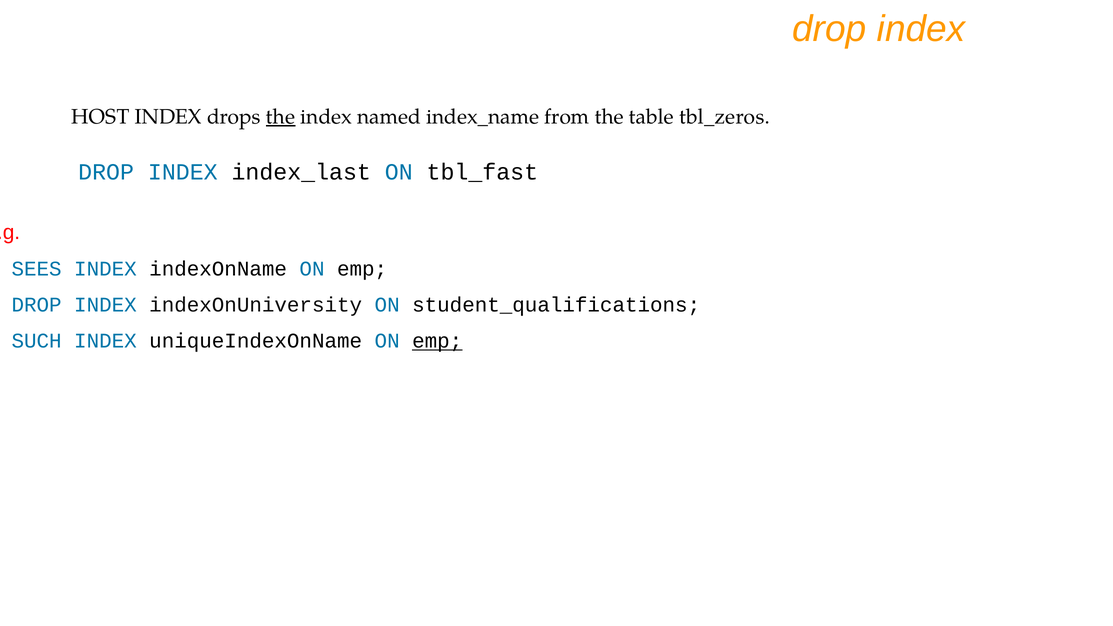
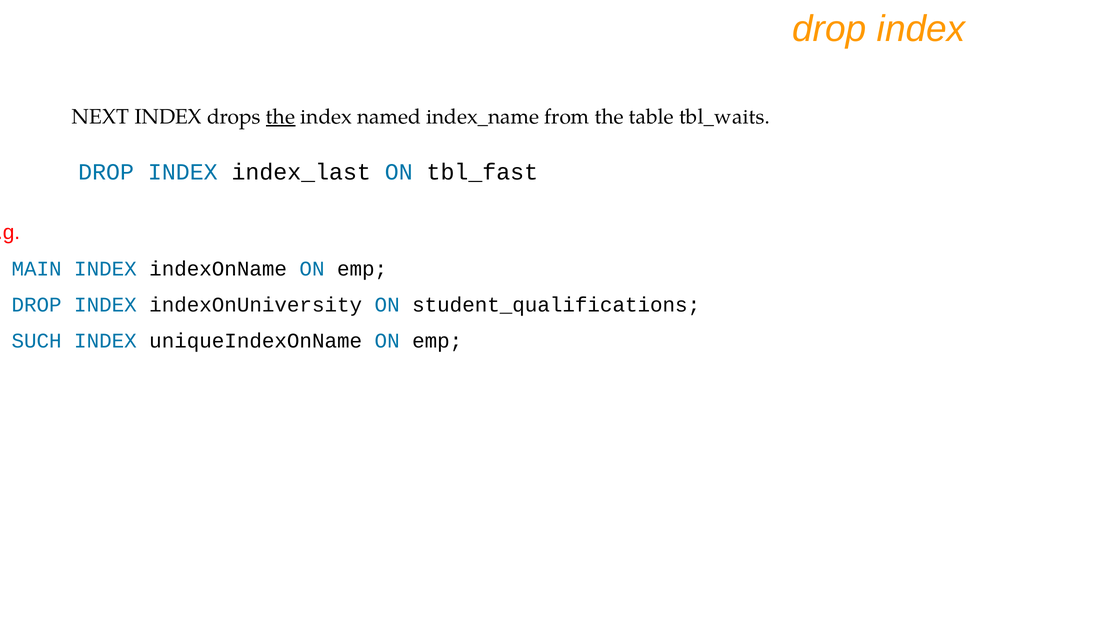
HOST: HOST -> NEXT
tbl_zeros: tbl_zeros -> tbl_waits
SEES: SEES -> MAIN
emp at (437, 341) underline: present -> none
